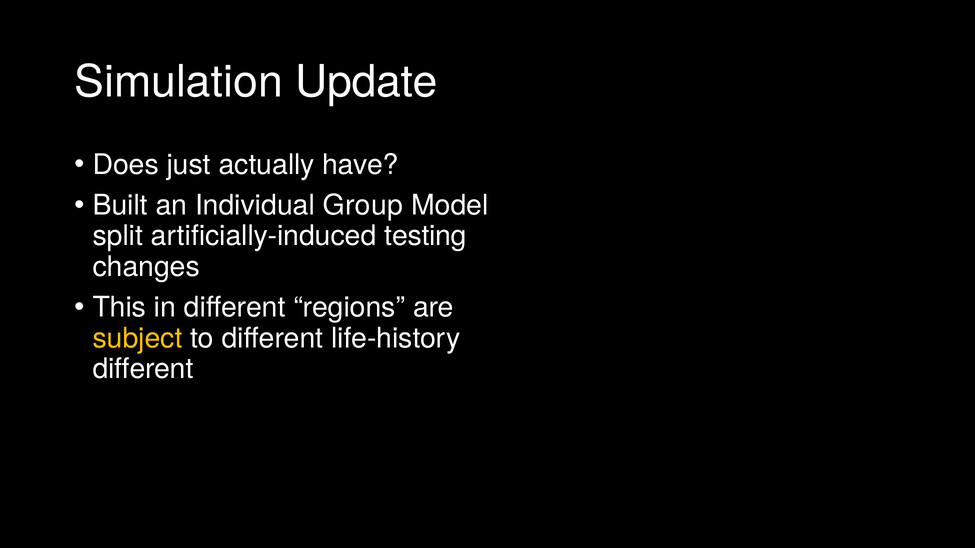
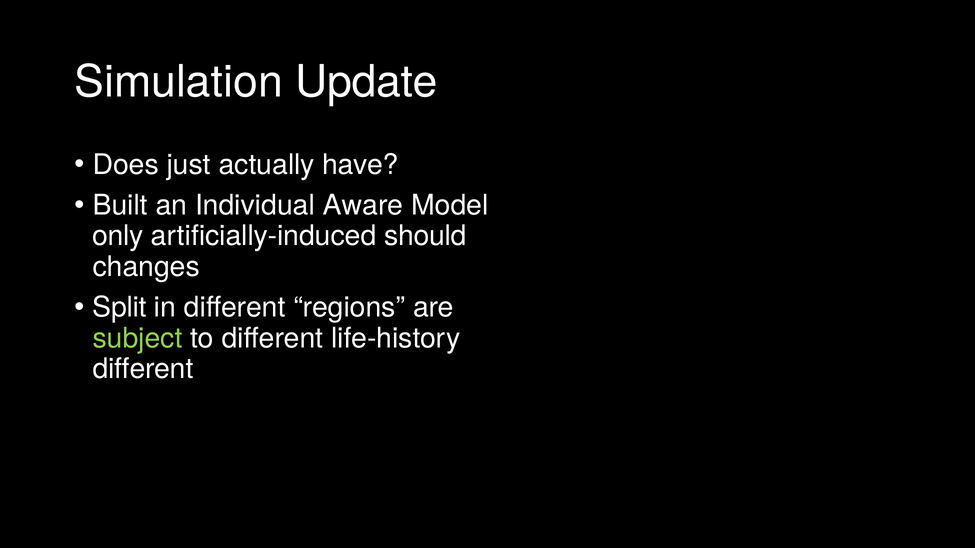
Group: Group -> Aware
split: split -> only
testing: testing -> should
This: This -> Split
subject colour: yellow -> light green
